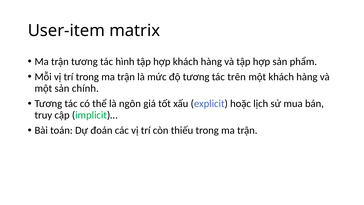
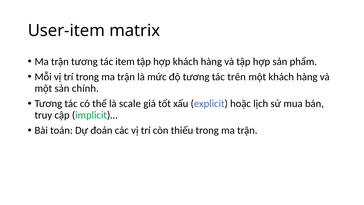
hình: hình -> item
ngôn: ngôn -> scale
